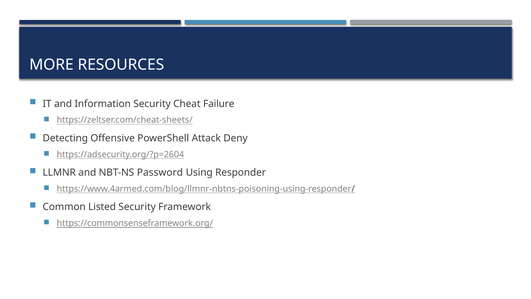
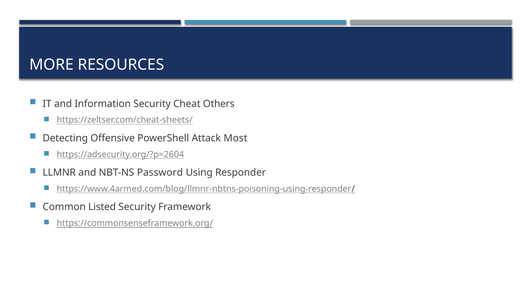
Failure: Failure -> Others
Deny: Deny -> Most
